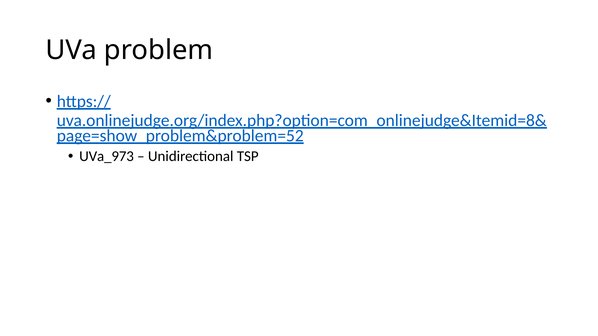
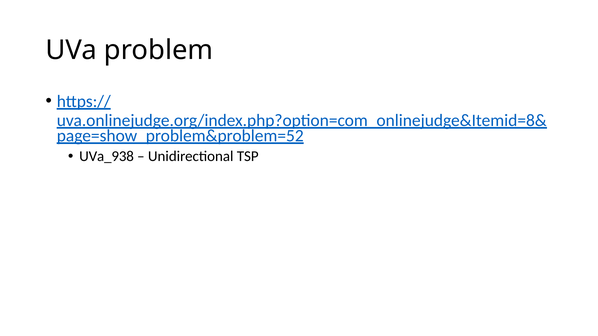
UVa_973: UVa_973 -> UVa_938
